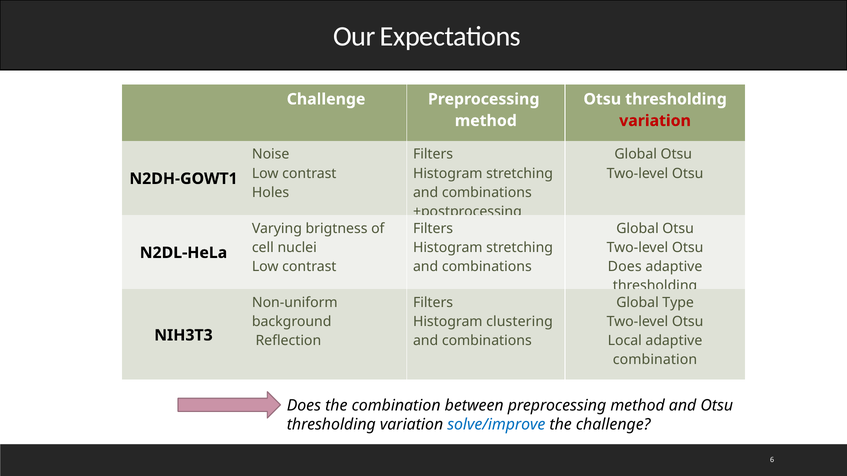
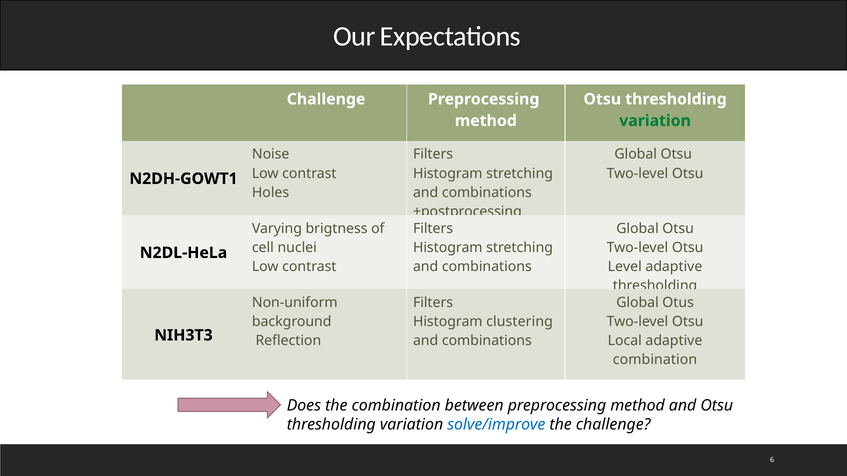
variation at (655, 121) colour: red -> green
Does at (625, 267): Does -> Level
Type: Type -> Otus
